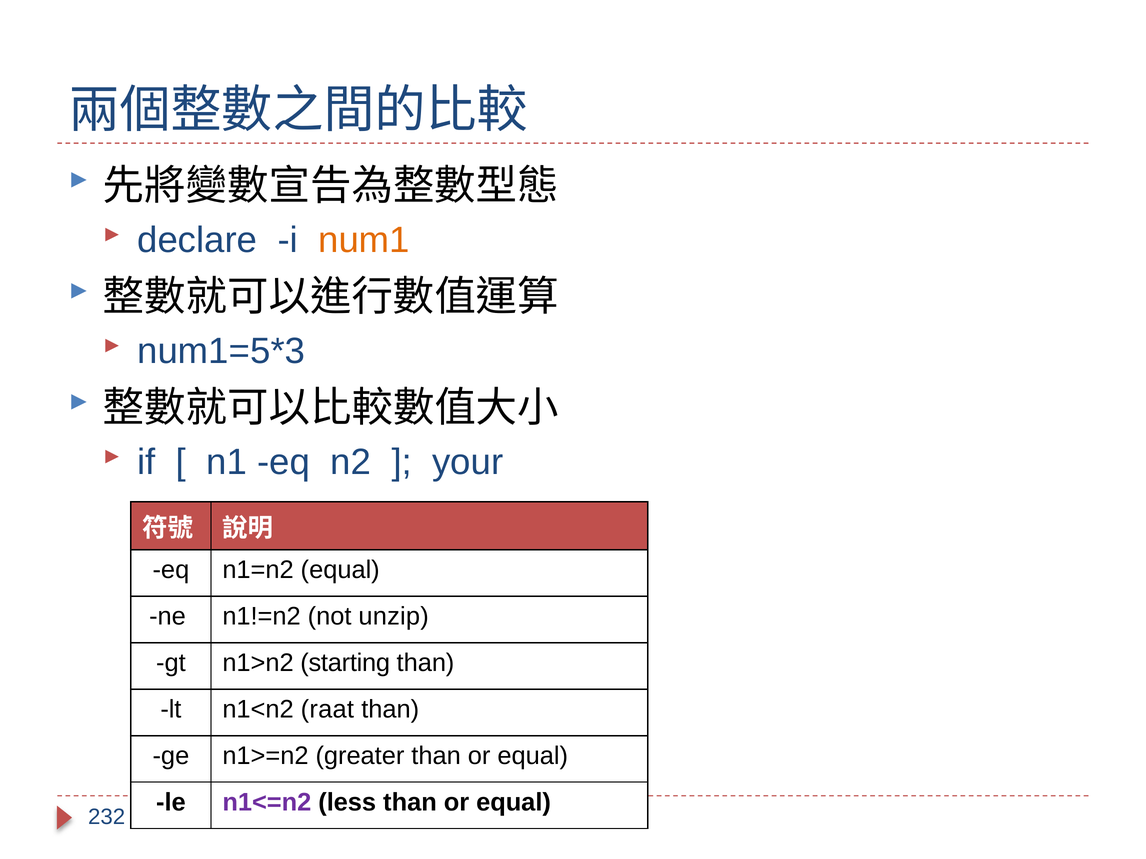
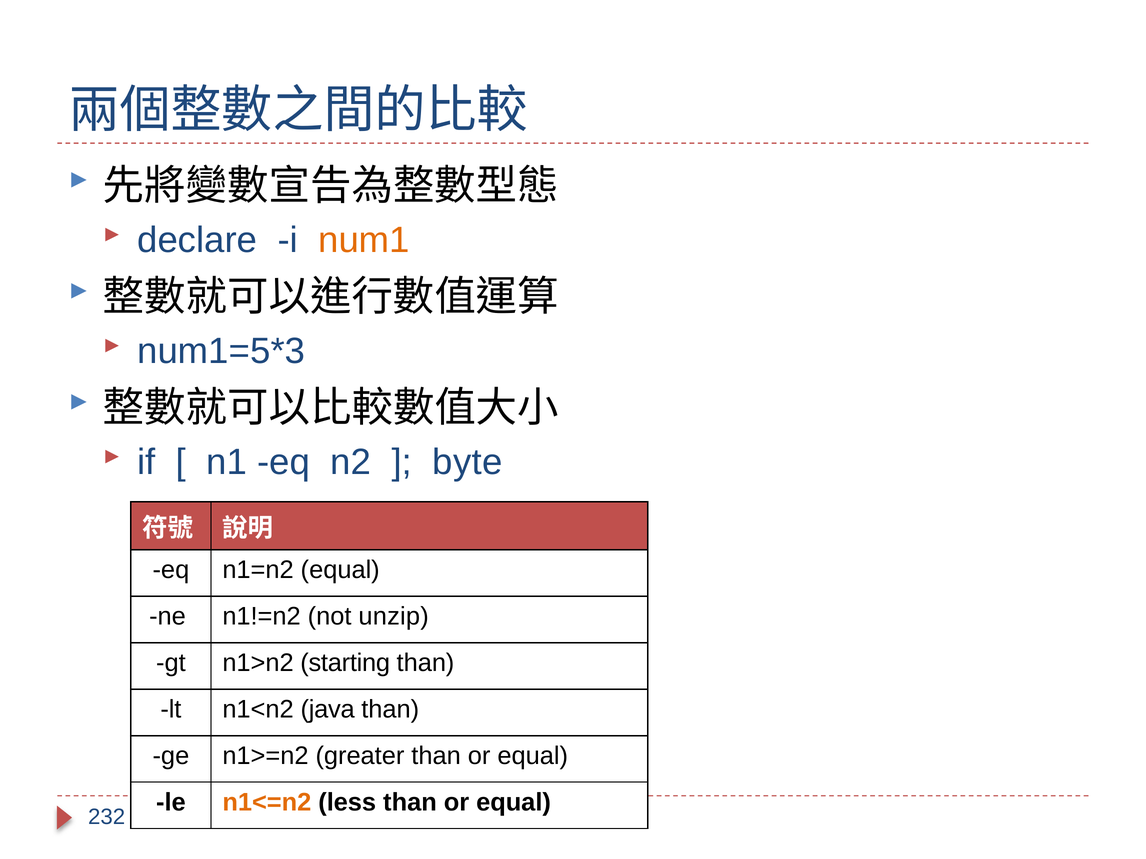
your: your -> byte
raat: raat -> java
n1<=n2 colour: purple -> orange
